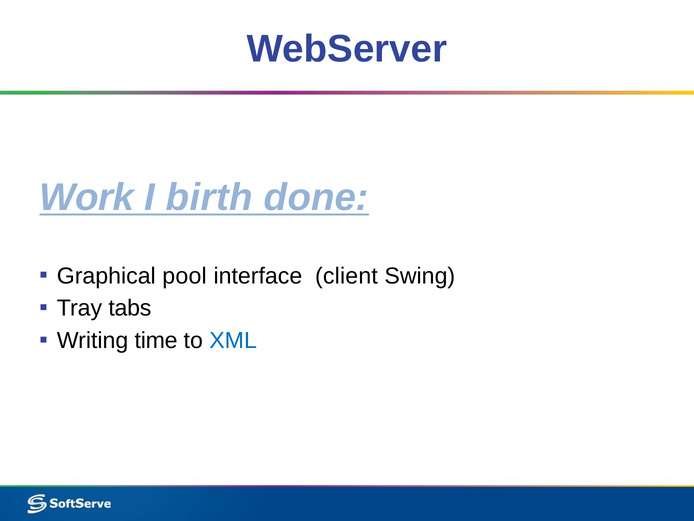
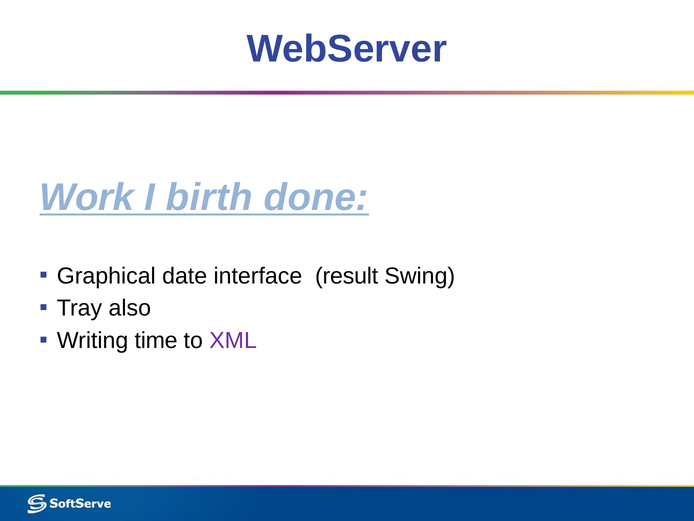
pool: pool -> date
client: client -> result
tabs: tabs -> also
XML colour: blue -> purple
